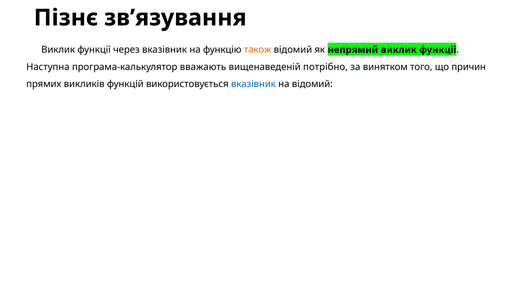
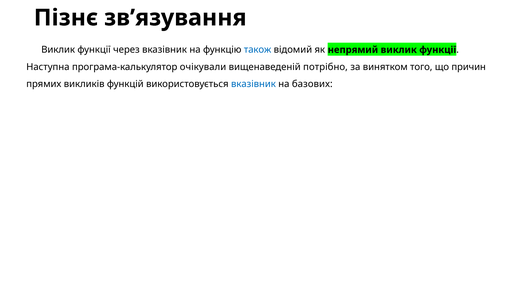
також colour: orange -> blue
вважають: вважають -> очікували
на відомий: відомий -> базових
